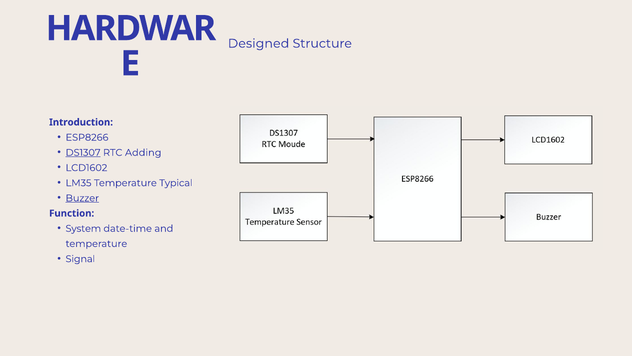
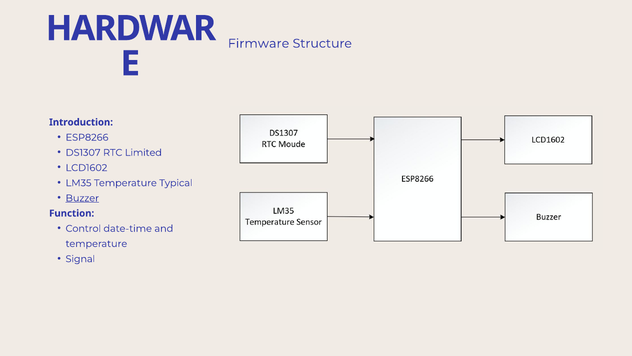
Designed: Designed -> Firmware
DS1307 underline: present -> none
Adding: Adding -> Limited
System: System -> Control
